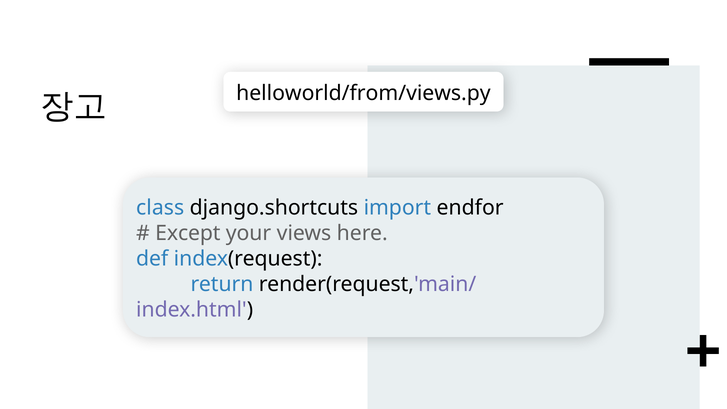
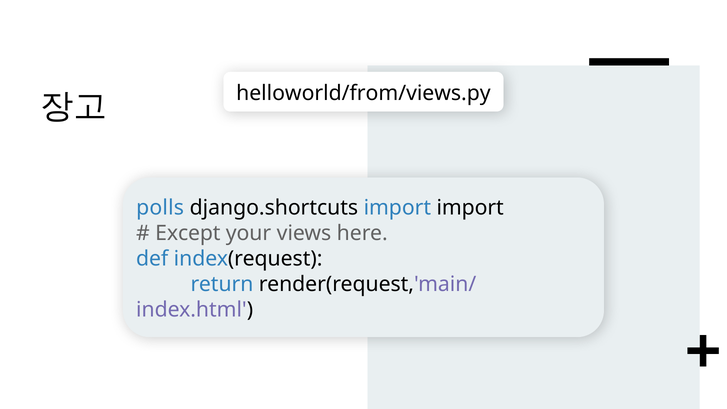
class: class -> polls
import endfor: endfor -> import
